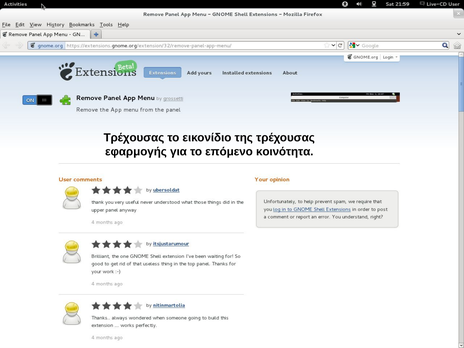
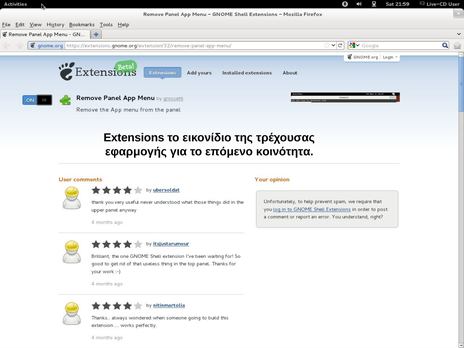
Τρέχουσας at (134, 138): Τρέχουσας -> Extensions
